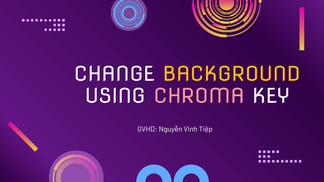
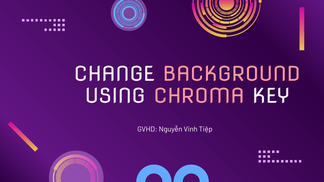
BACKGROUND colour: yellow -> pink
